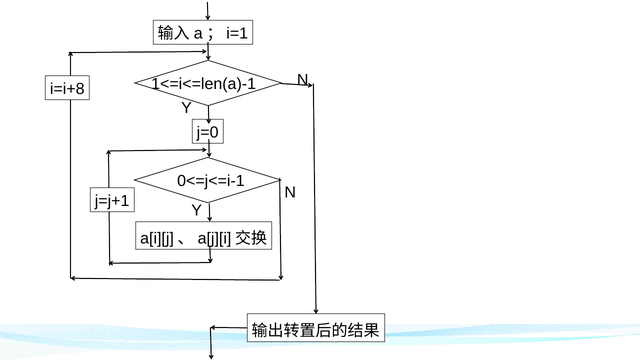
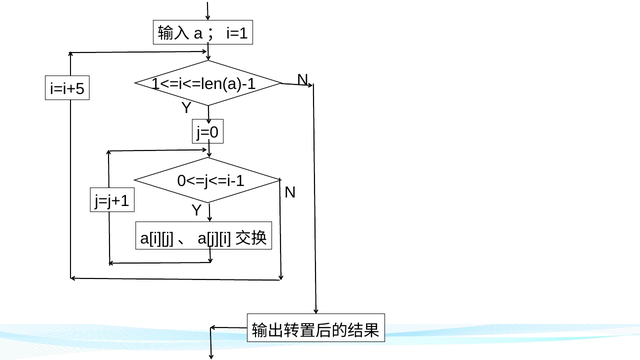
i=i+8: i=i+8 -> i=i+5
